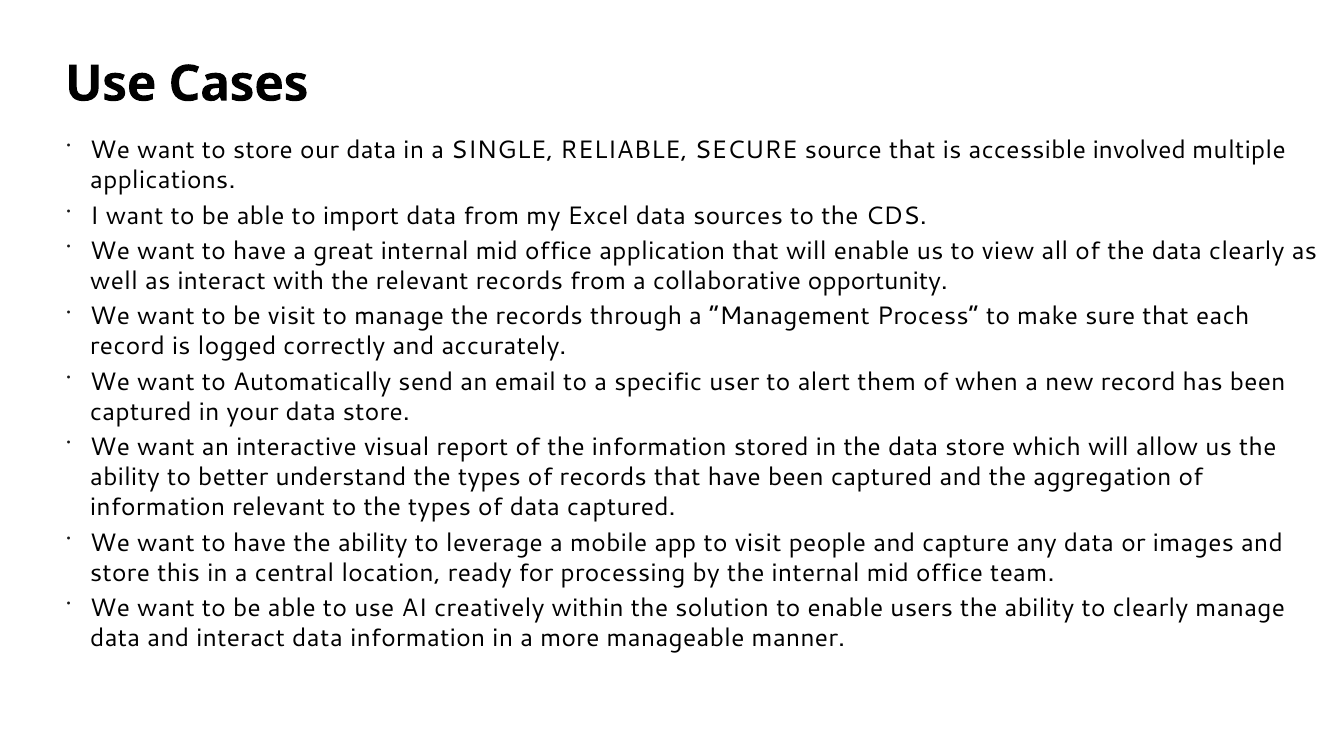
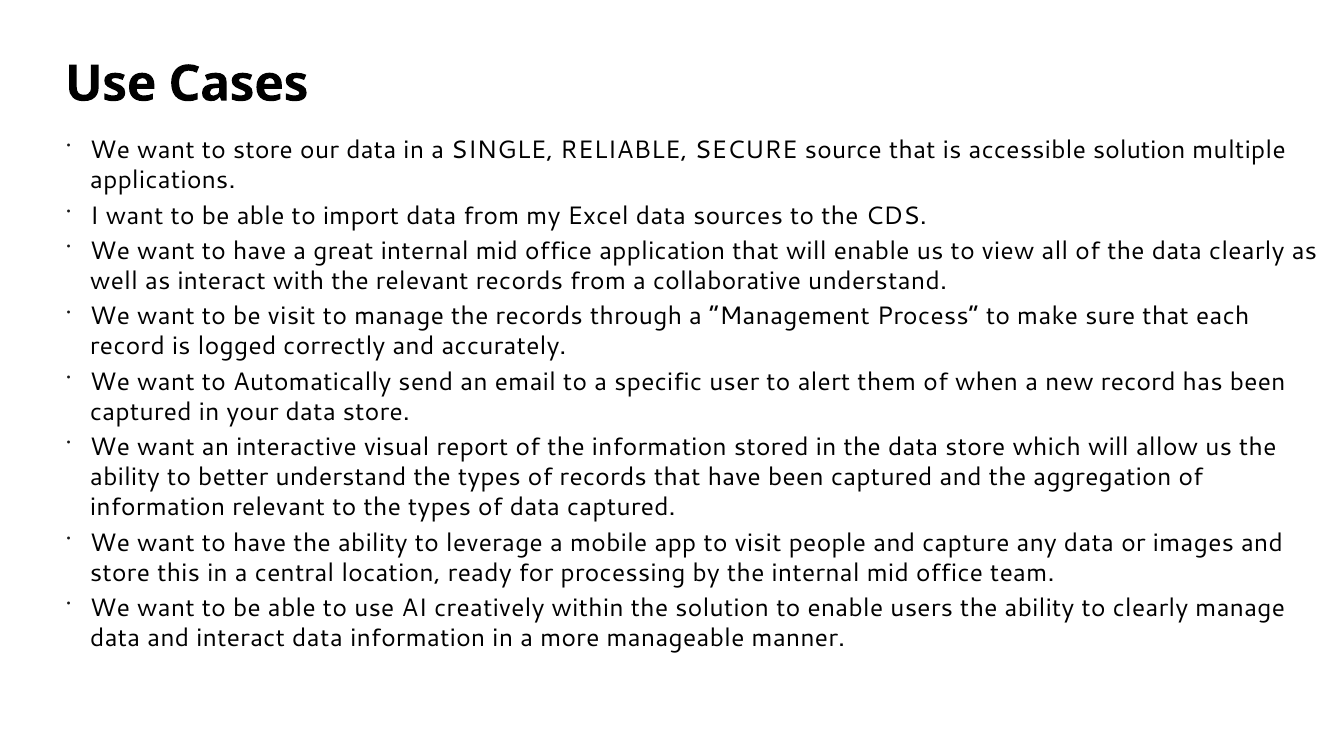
accessible involved: involved -> solution
collaborative opportunity: opportunity -> understand
